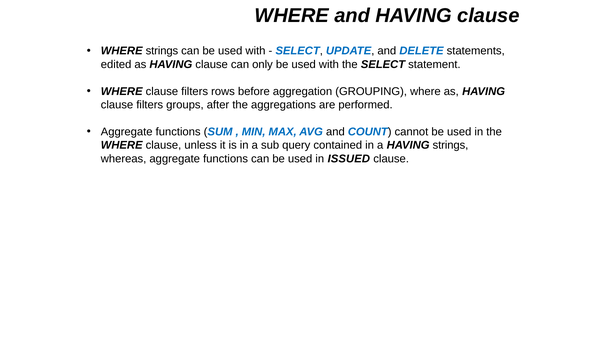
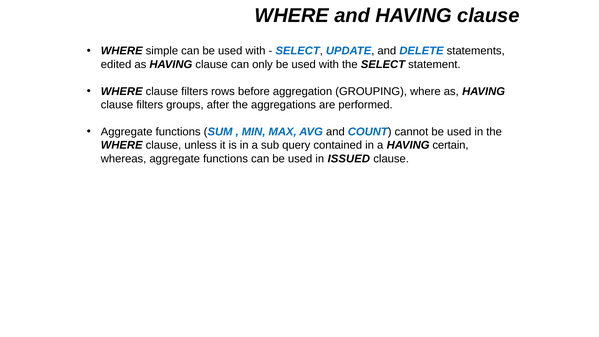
WHERE strings: strings -> simple
HAVING strings: strings -> certain
